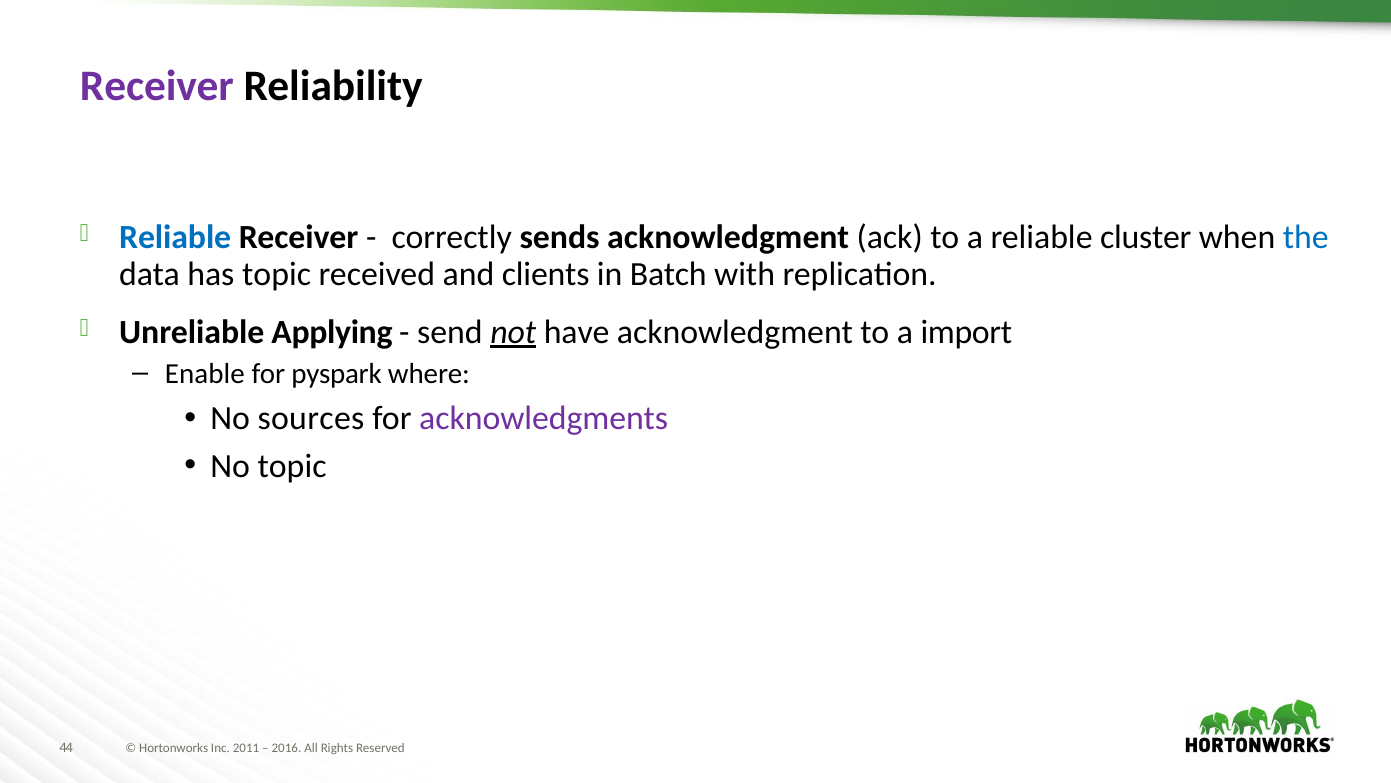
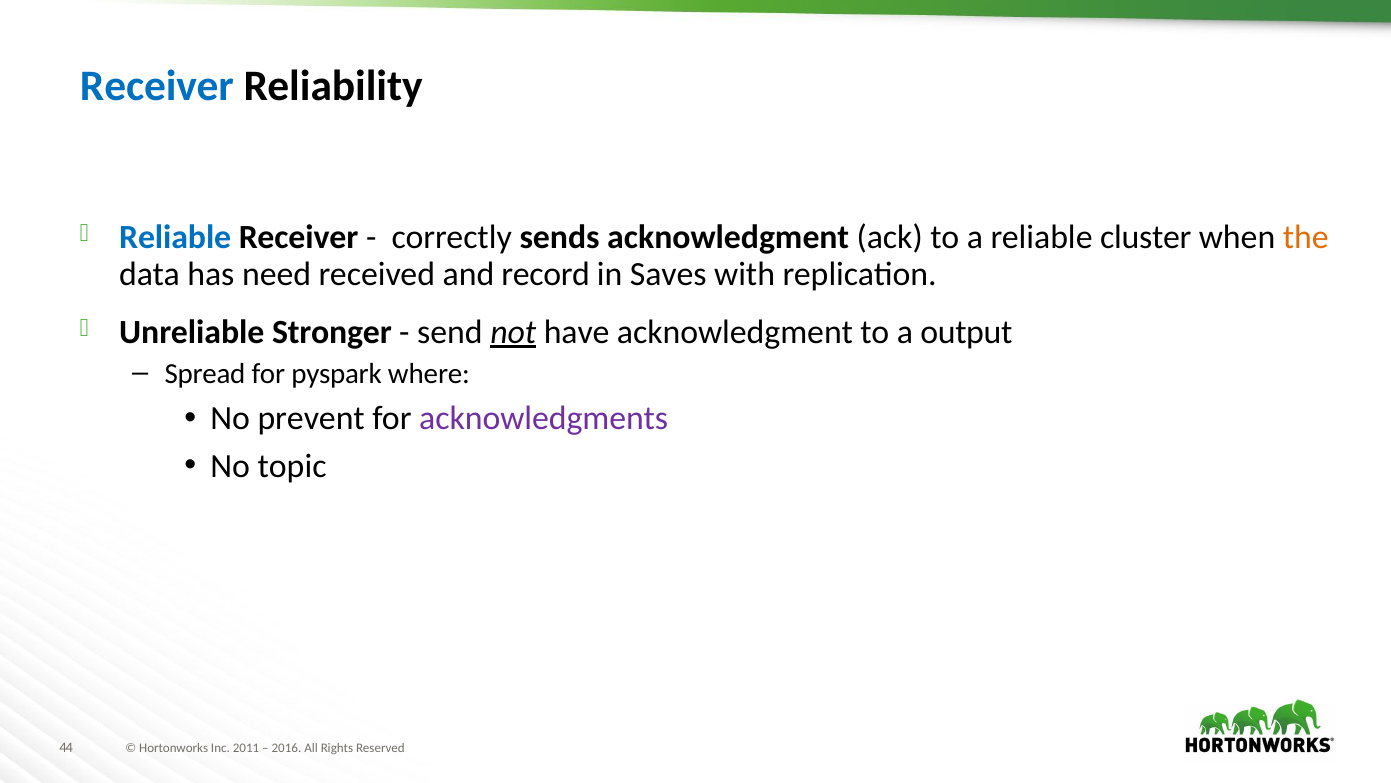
Receiver at (157, 86) colour: purple -> blue
the colour: blue -> orange
has topic: topic -> need
clients: clients -> record
Batch: Batch -> Saves
Applying: Applying -> Stronger
import: import -> output
Enable: Enable -> Spread
sources: sources -> prevent
